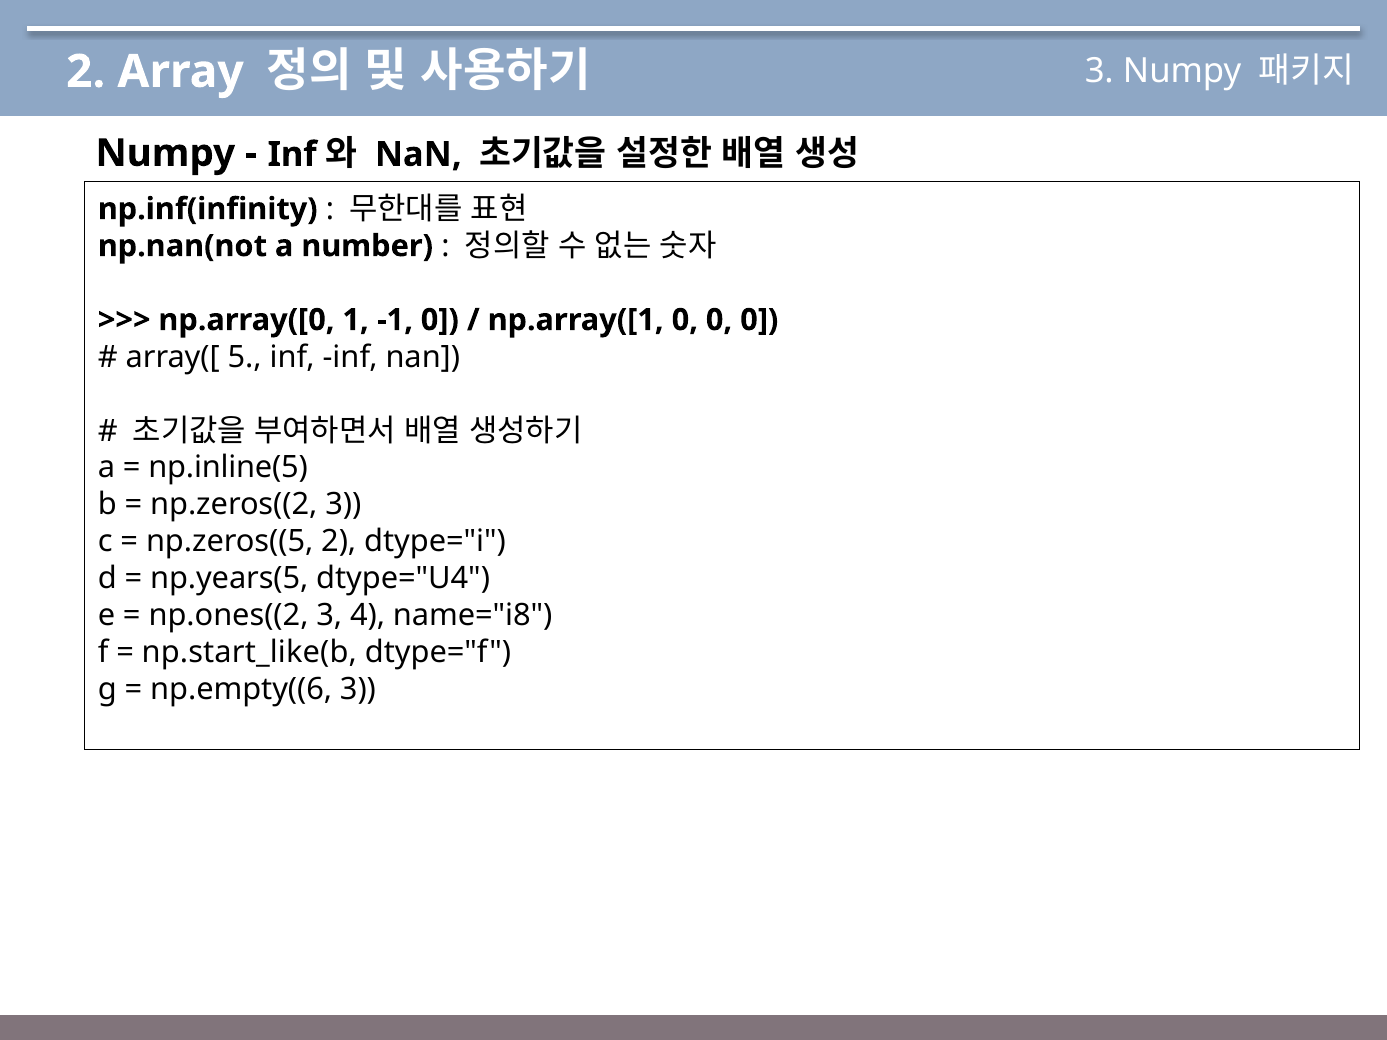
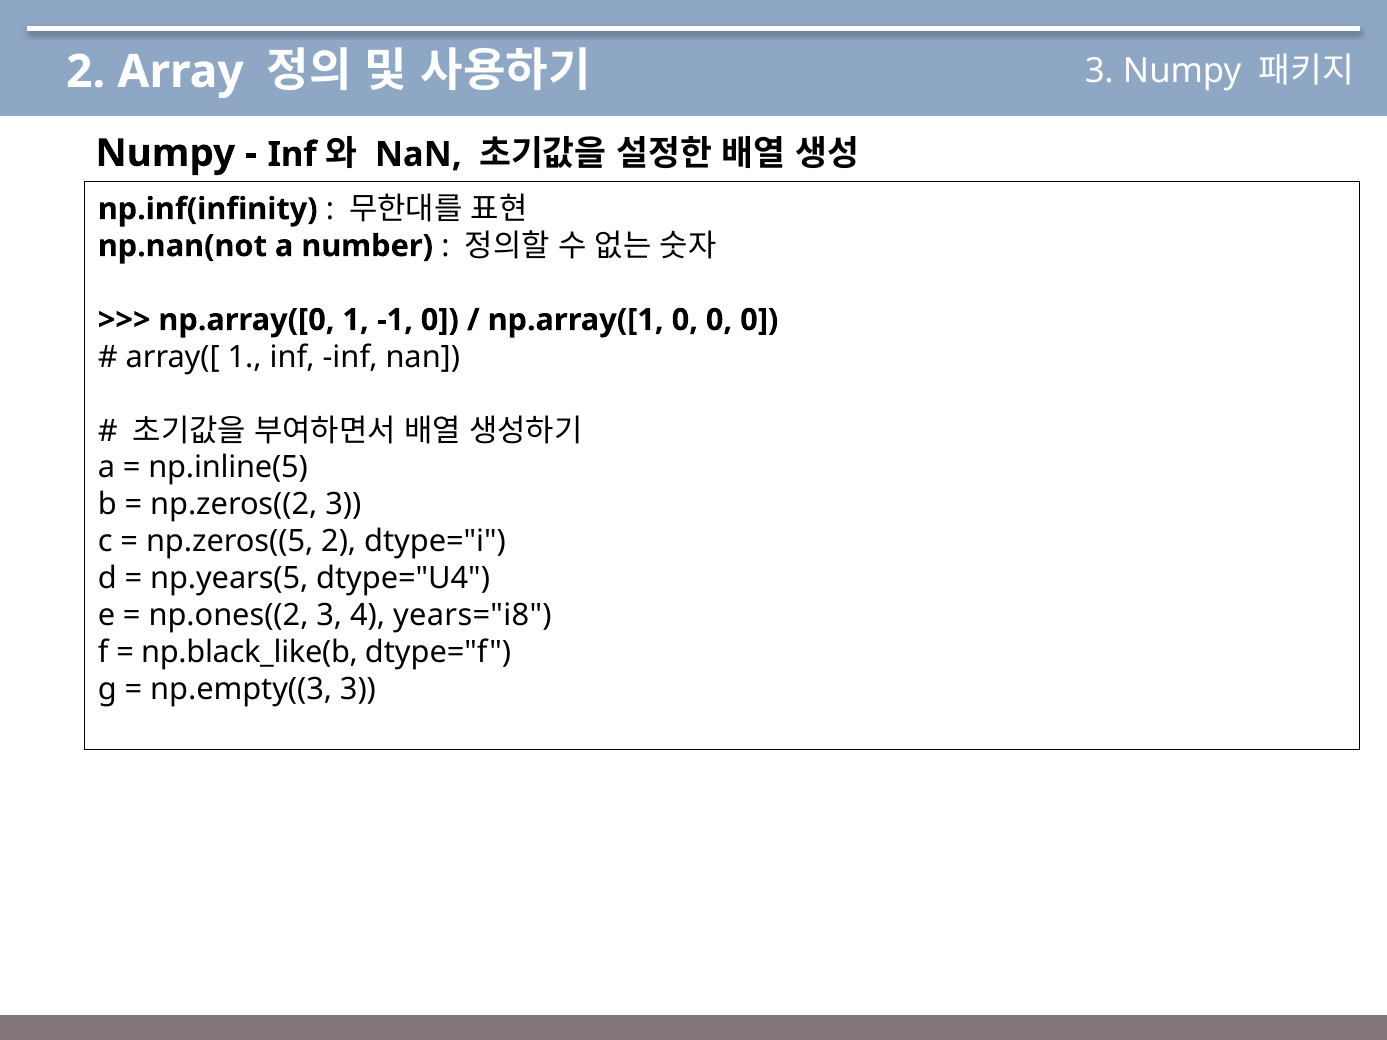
array([ 5: 5 -> 1
name="i8: name="i8 -> years="i8
np.start_like(b: np.start_like(b -> np.black_like(b
np.empty((6: np.empty((6 -> np.empty((3
